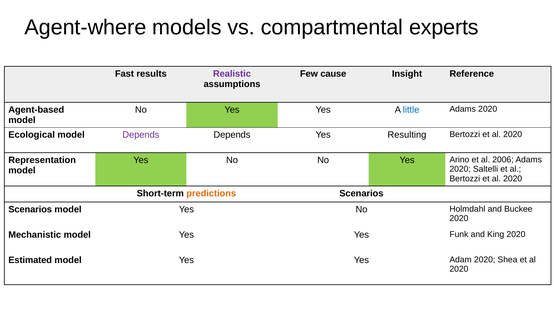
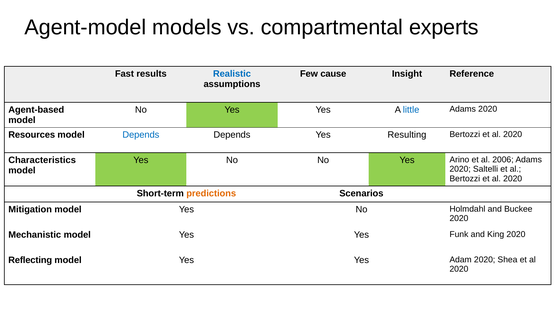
Agent-where: Agent-where -> Agent-model
Realistic colour: purple -> blue
Ecological: Ecological -> Resources
Depends at (141, 135) colour: purple -> blue
Representation: Representation -> Characteristics
Scenarios at (30, 209): Scenarios -> Mitigation
Estimated: Estimated -> Reflecting
